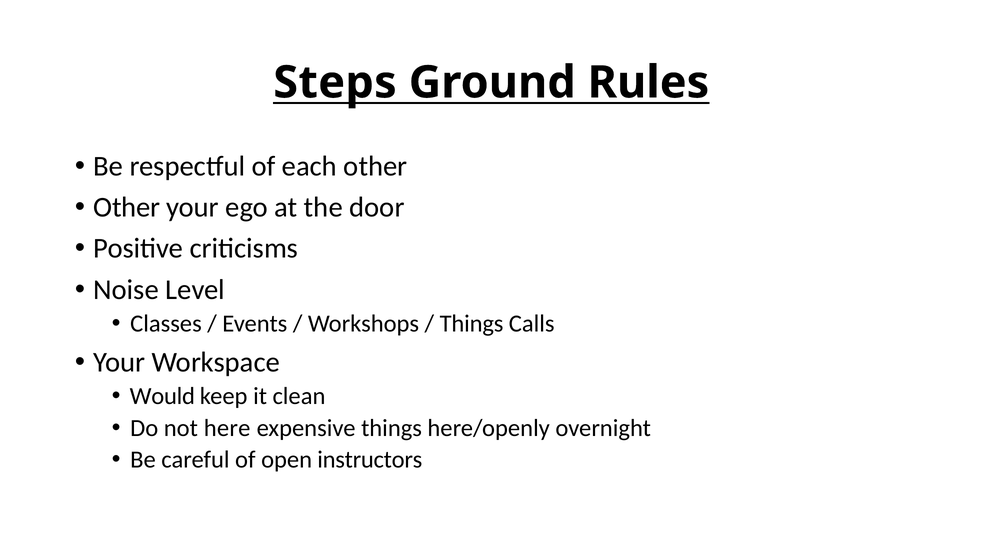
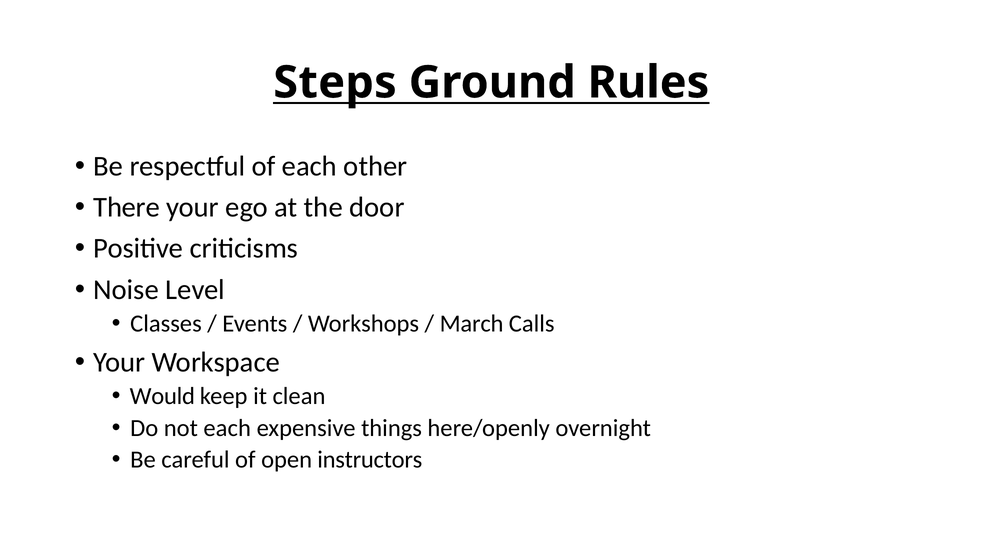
Other at (127, 207): Other -> There
Things at (472, 324): Things -> March
not here: here -> each
